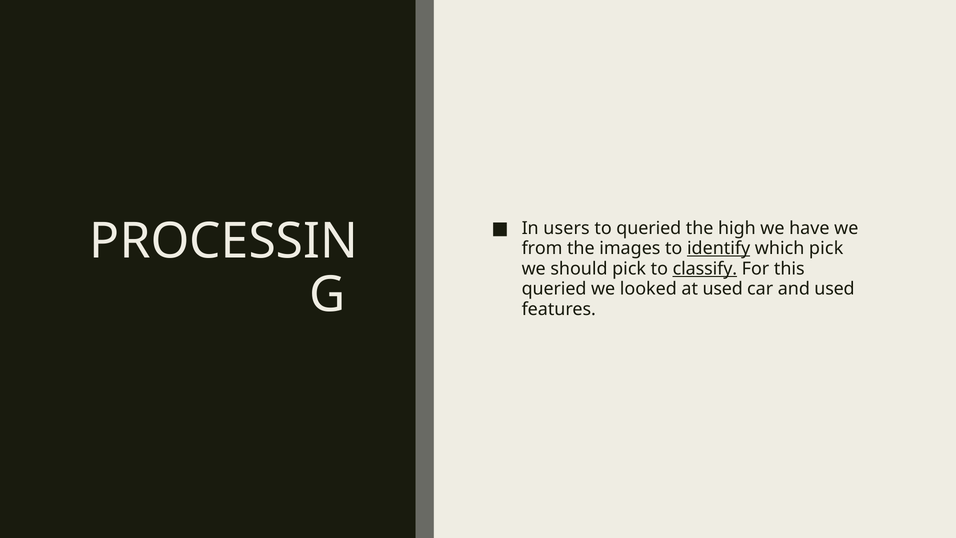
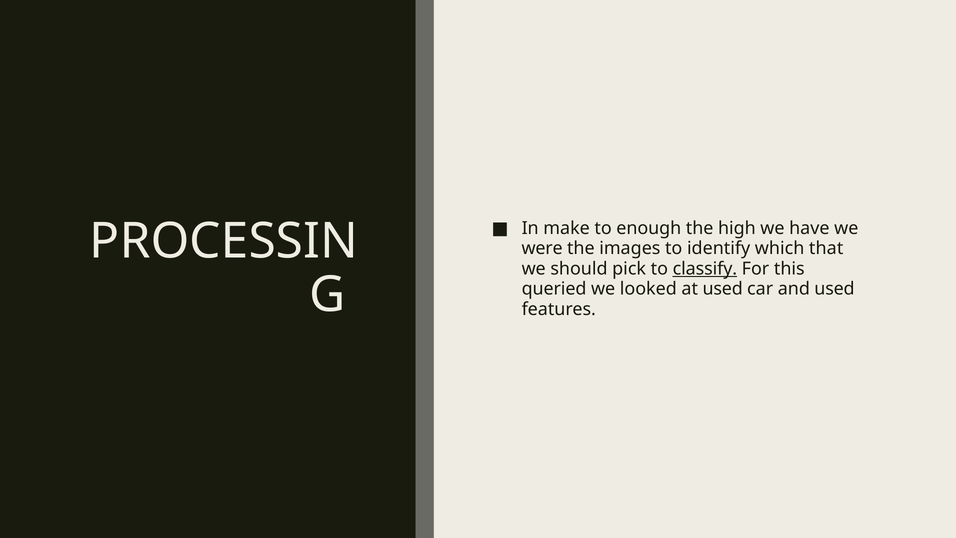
users: users -> make
to queried: queried -> enough
from: from -> were
identify underline: present -> none
which pick: pick -> that
